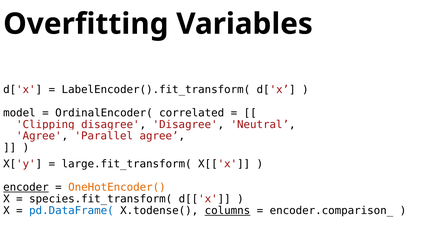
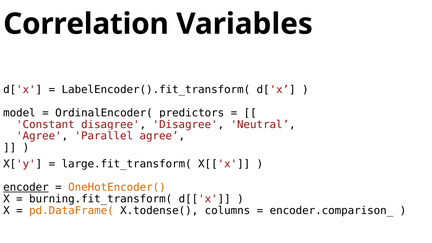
Overfitting: Overfitting -> Correlation
correlated: correlated -> predictors
Clipping: Clipping -> Constant
species.fit_transform(: species.fit_transform( -> burning.fit_transform(
pd.DataFrame( colour: blue -> orange
columns underline: present -> none
